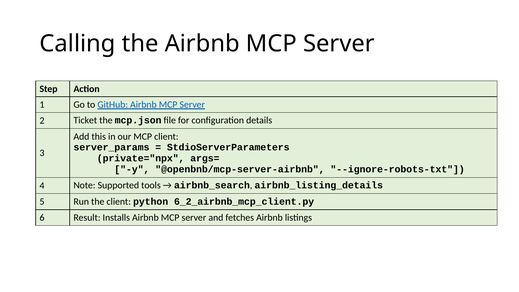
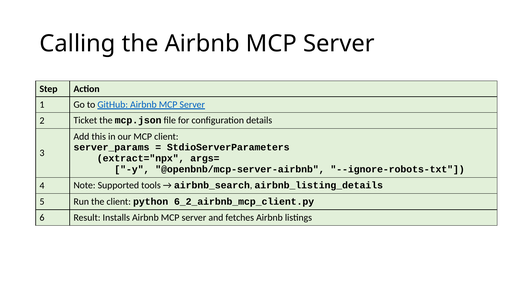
private="npx: private="npx -> extract="npx
